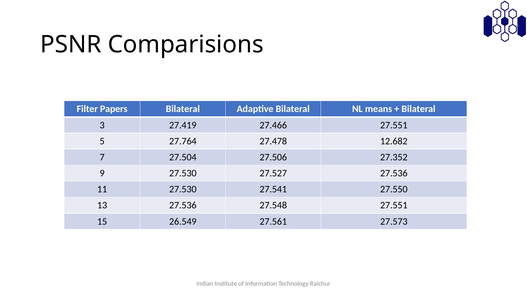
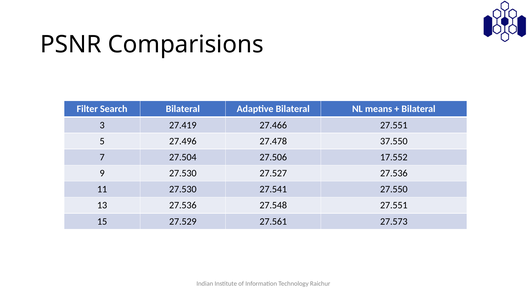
Papers: Papers -> Search
27.764: 27.764 -> 27.496
12.682: 12.682 -> 37.550
27.352: 27.352 -> 17.552
26.549: 26.549 -> 27.529
